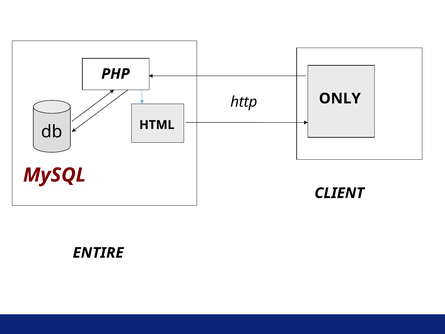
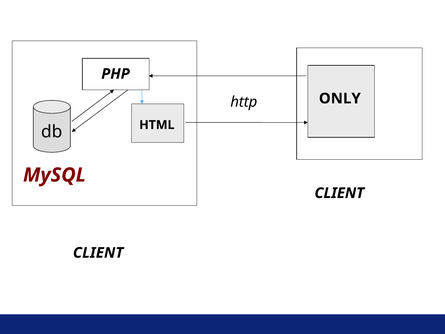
ENTIRE at (98, 253): ENTIRE -> CLIENT
